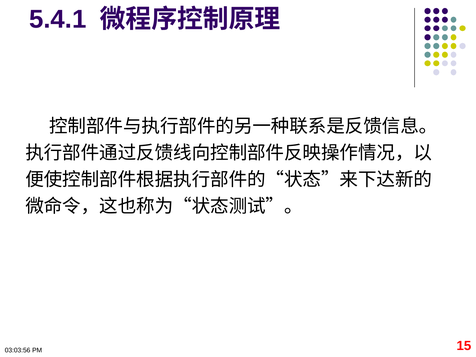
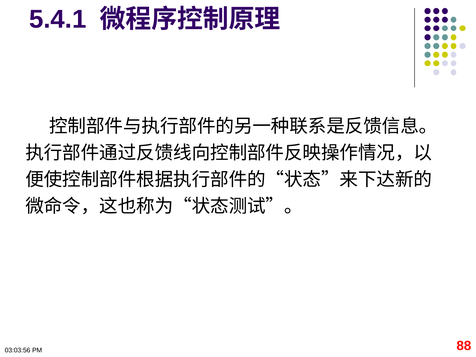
15: 15 -> 88
